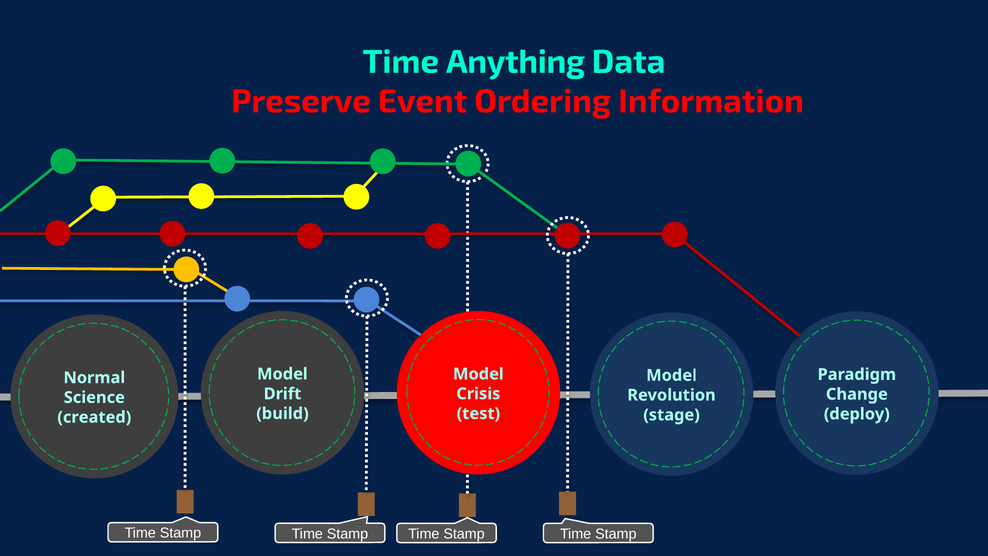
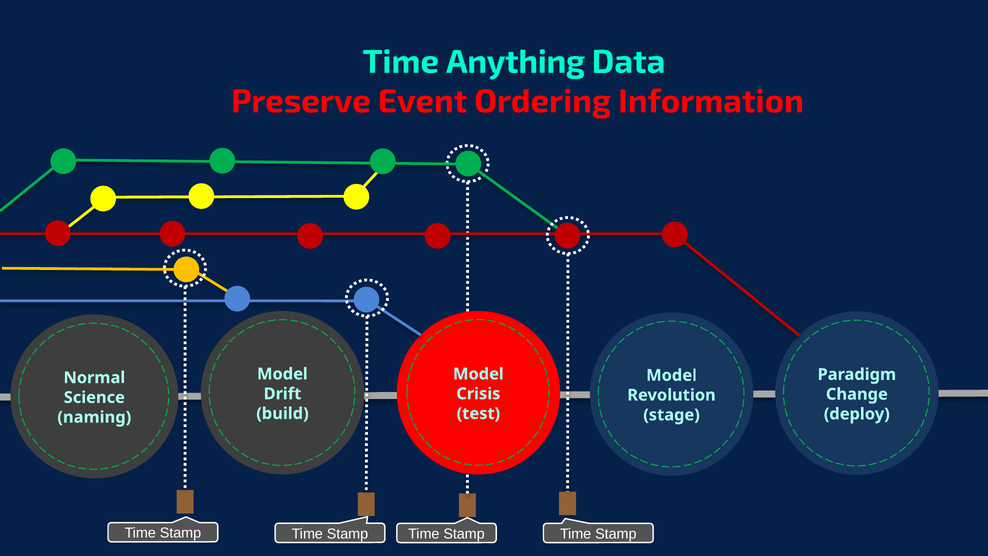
created: created -> naming
